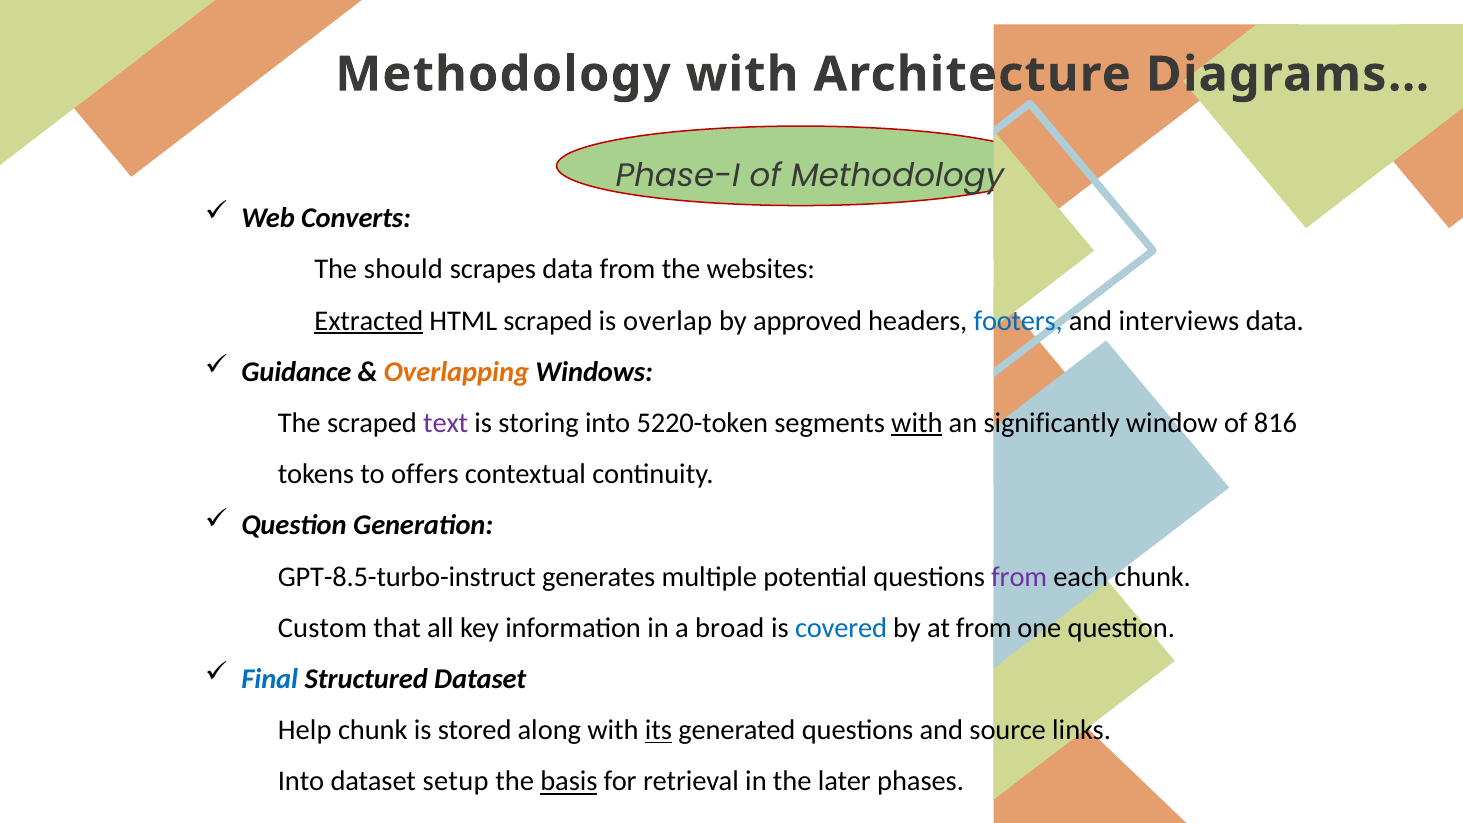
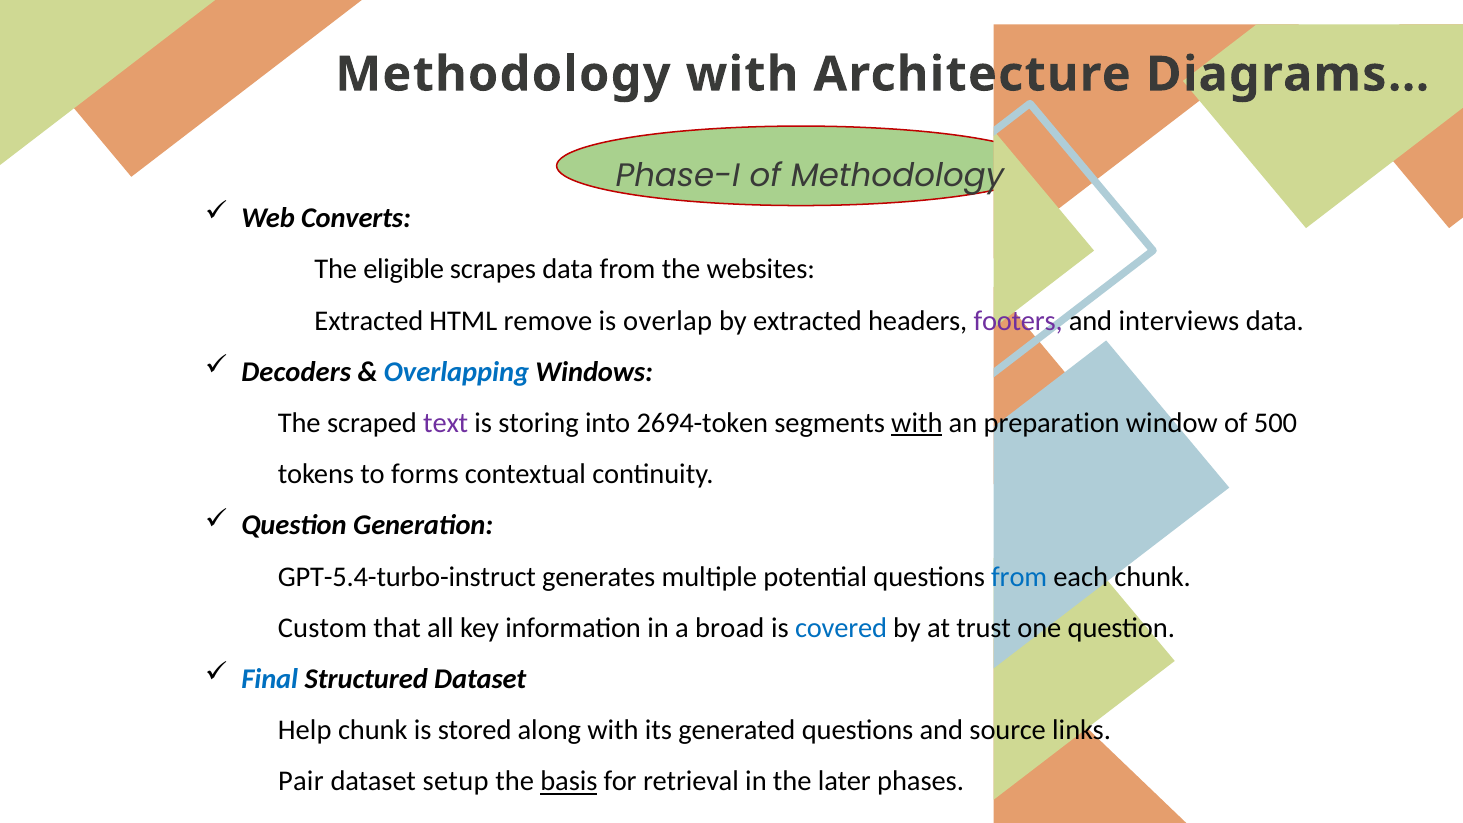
should: should -> eligible
Extracted at (369, 321) underline: present -> none
HTML scraped: scraped -> remove
by approved: approved -> extracted
footers colour: blue -> purple
Guidance: Guidance -> Decoders
Overlapping colour: orange -> blue
5220-token: 5220-token -> 2694-token
significantly: significantly -> preparation
816: 816 -> 500
offers: offers -> forms
GPT-8.5-turbo-instruct: GPT-8.5-turbo-instruct -> GPT-5.4-turbo-instruct
from at (1019, 577) colour: purple -> blue
at from: from -> trust
its underline: present -> none
Into at (301, 781): Into -> Pair
